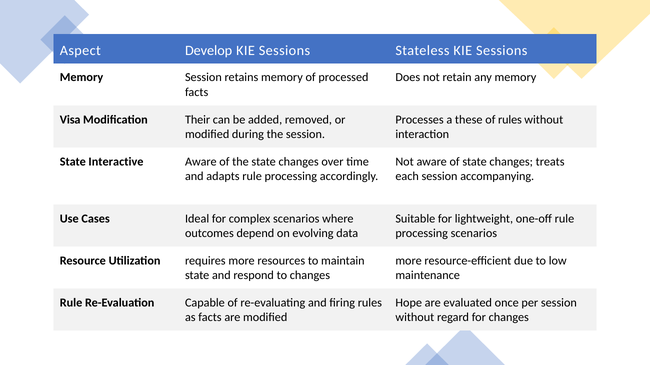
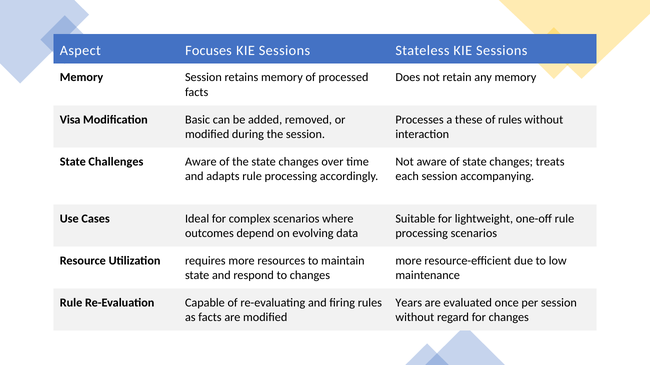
Develop: Develop -> Focuses
Their: Their -> Basic
Interactive: Interactive -> Challenges
Hope: Hope -> Years
